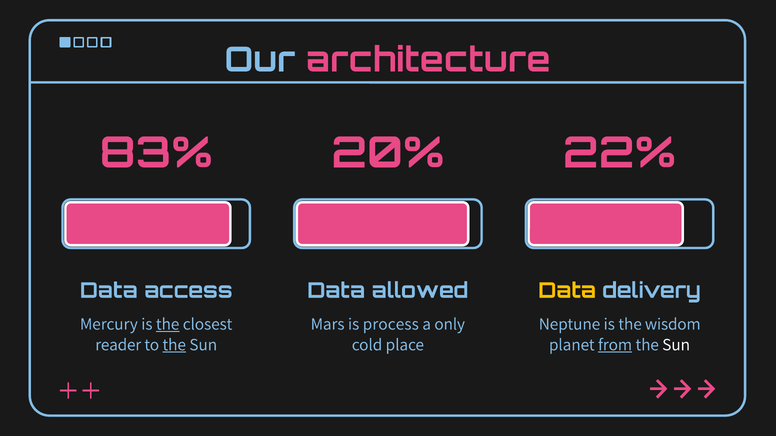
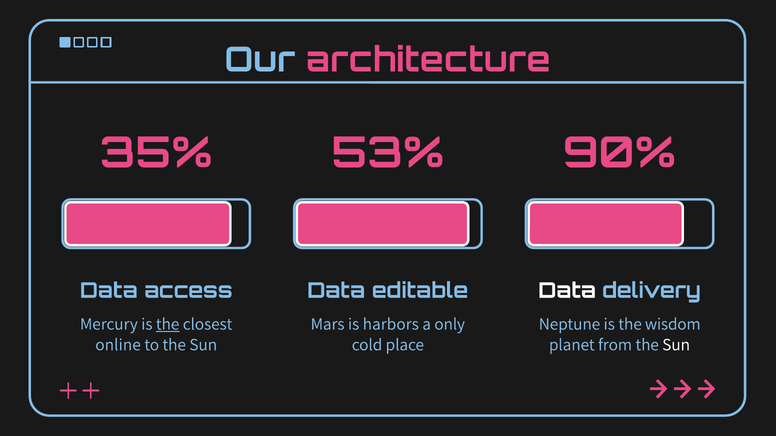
83%: 83% -> 35%
20%: 20% -> 53%
22%: 22% -> 90%
allowed: allowed -> editable
Data at (567, 291) colour: yellow -> white
process: process -> harbors
reader: reader -> online
the at (174, 345) underline: present -> none
from underline: present -> none
